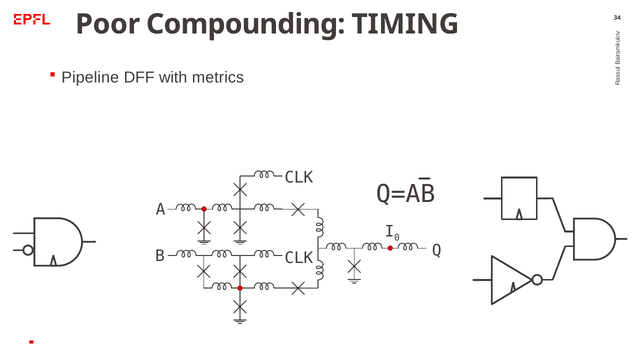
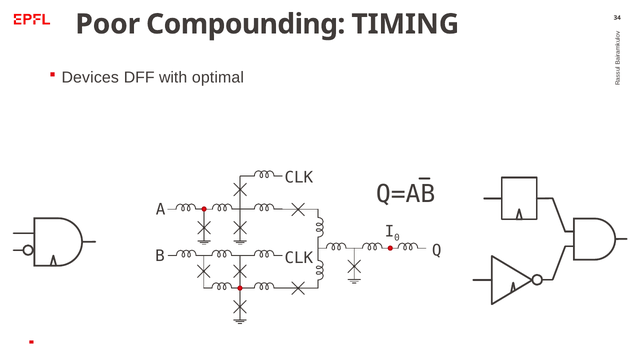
Pipeline: Pipeline -> Devices
metrics: metrics -> optimal
